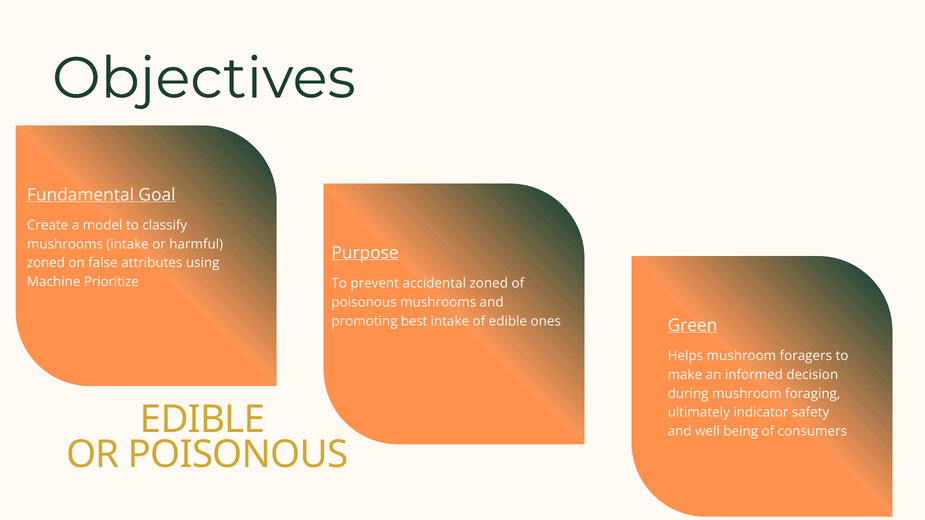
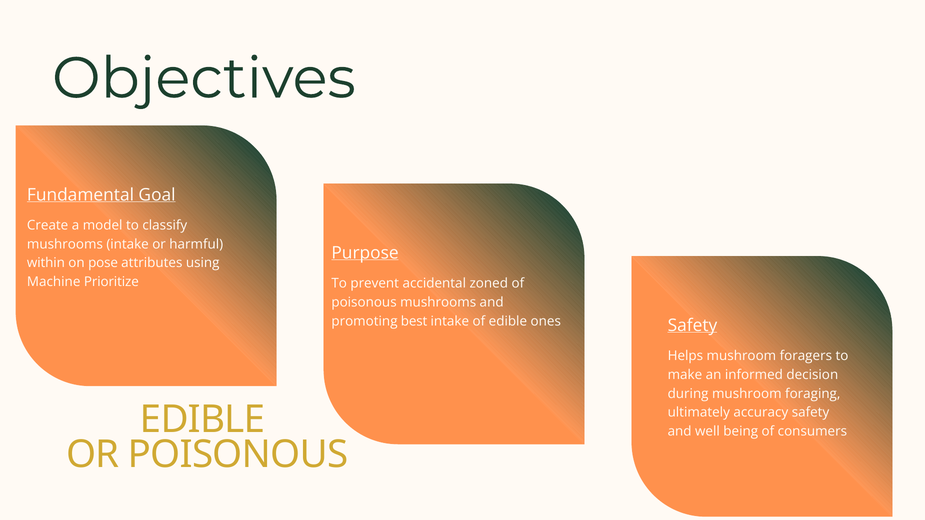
zoned at (46, 263): zoned -> within
false: false -> pose
Green at (692, 326): Green -> Safety
indicator: indicator -> accuracy
